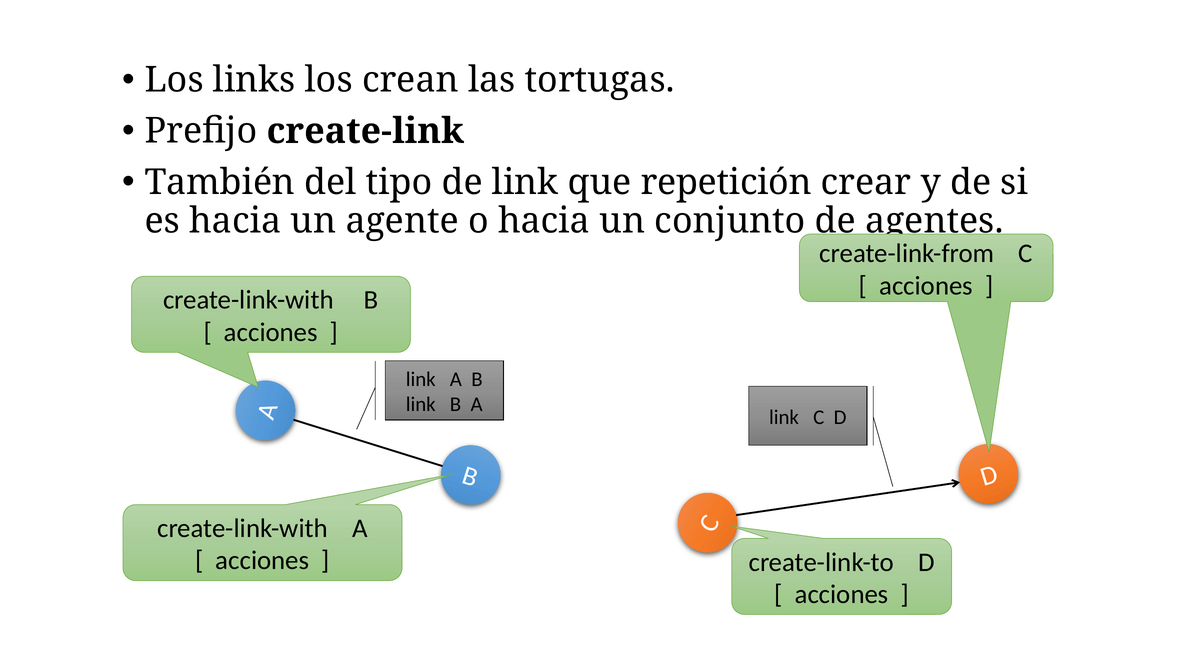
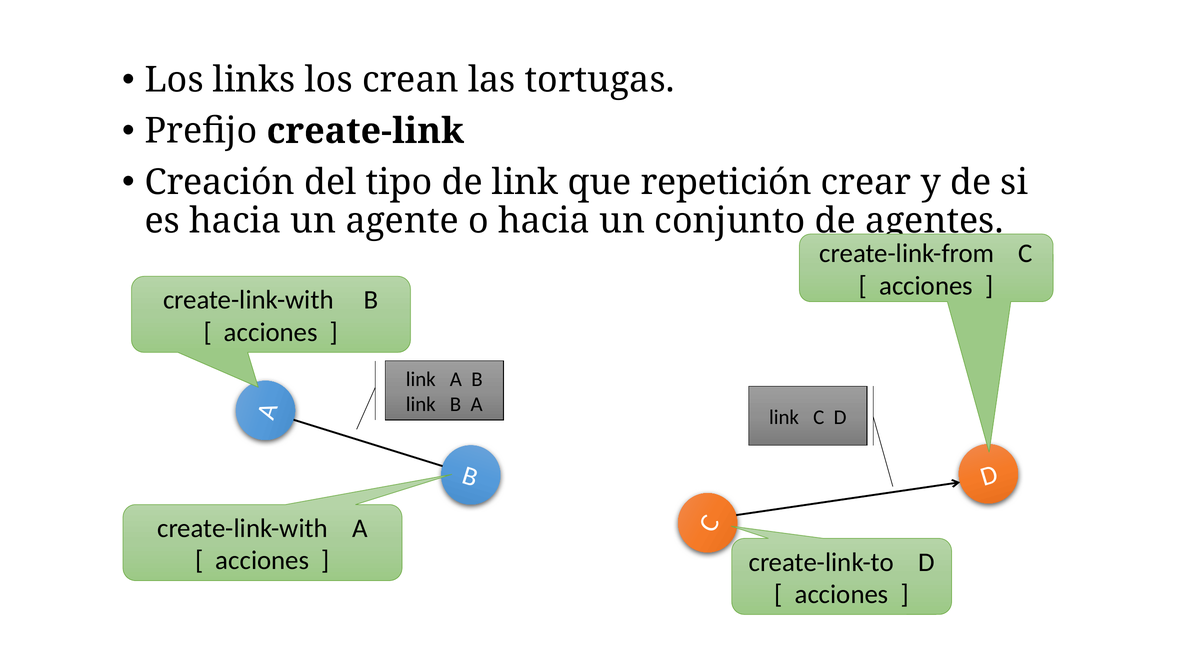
También: También -> Creación
